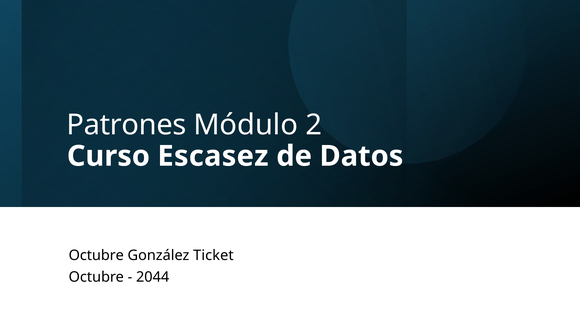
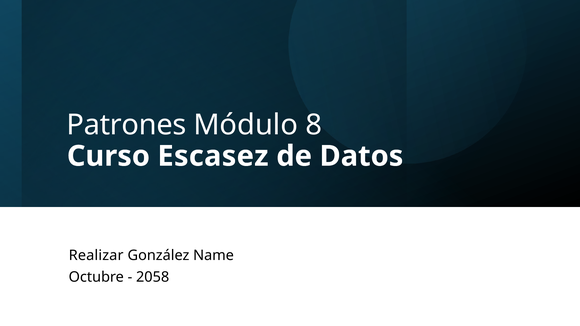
2: 2 -> 8
Octubre at (96, 255): Octubre -> Realizar
Ticket: Ticket -> Name
2044: 2044 -> 2058
